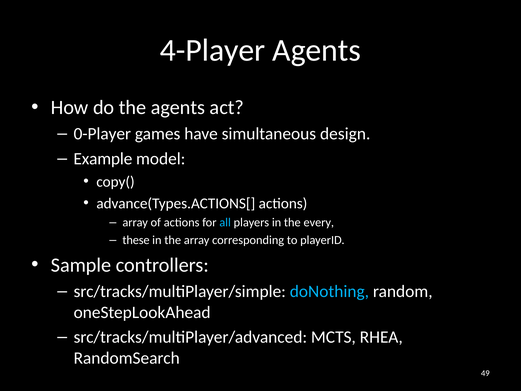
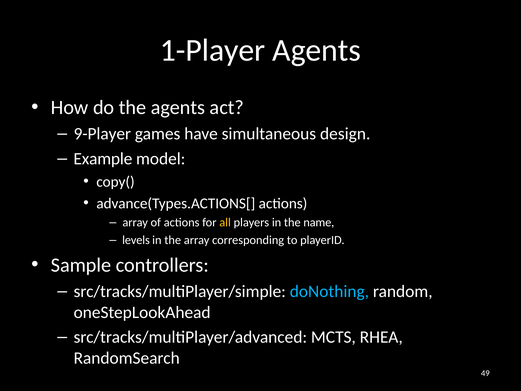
4-Player: 4-Player -> 1-Player
0-Player: 0-Player -> 9-Player
all colour: light blue -> yellow
every: every -> name
these: these -> levels
